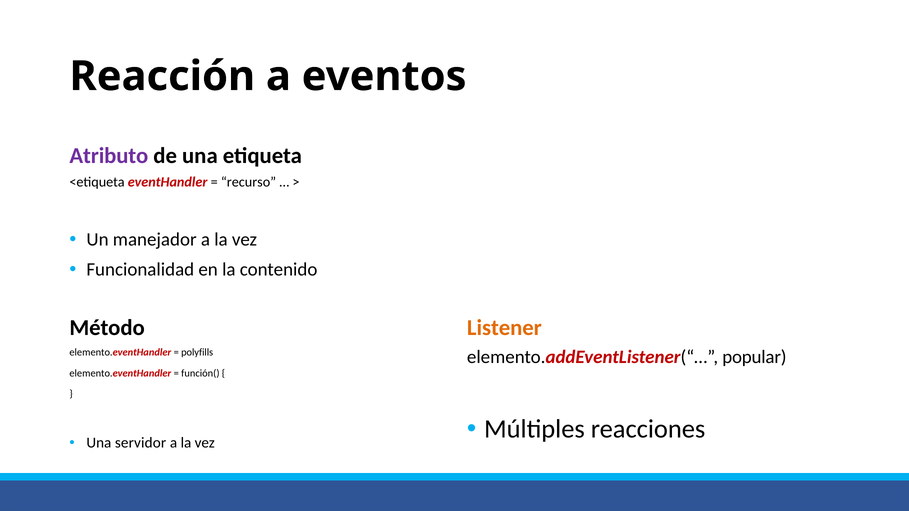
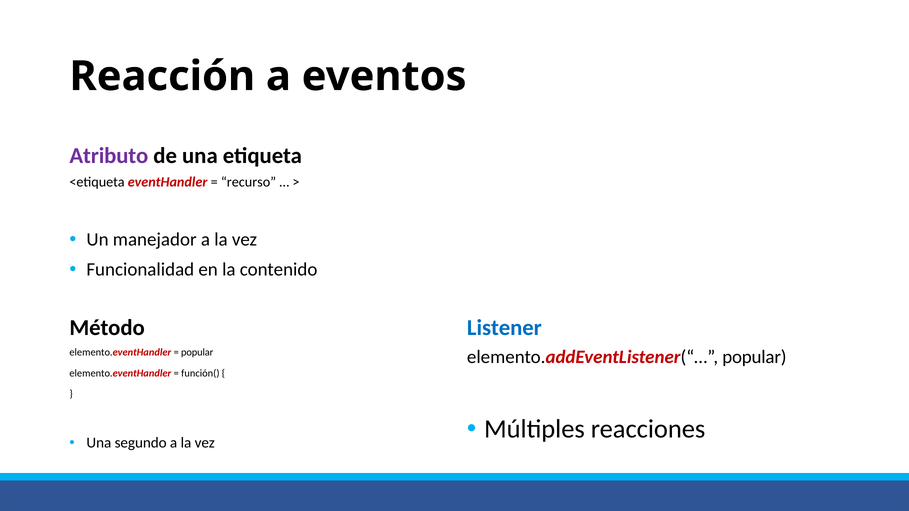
Listener colour: orange -> blue
polyfills at (197, 353): polyfills -> popular
servidor: servidor -> segundo
